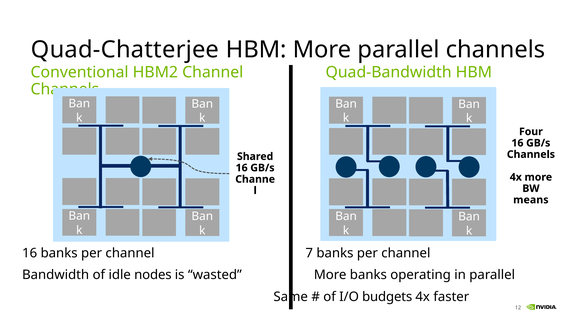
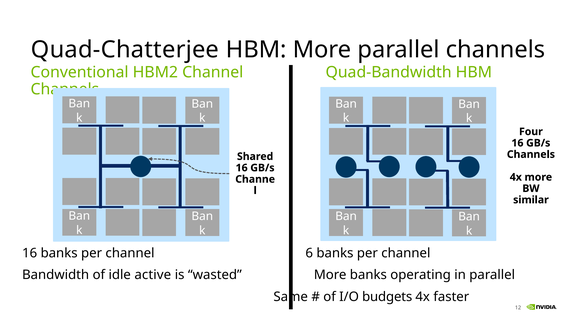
means: means -> similar
7: 7 -> 6
nodes: nodes -> active
